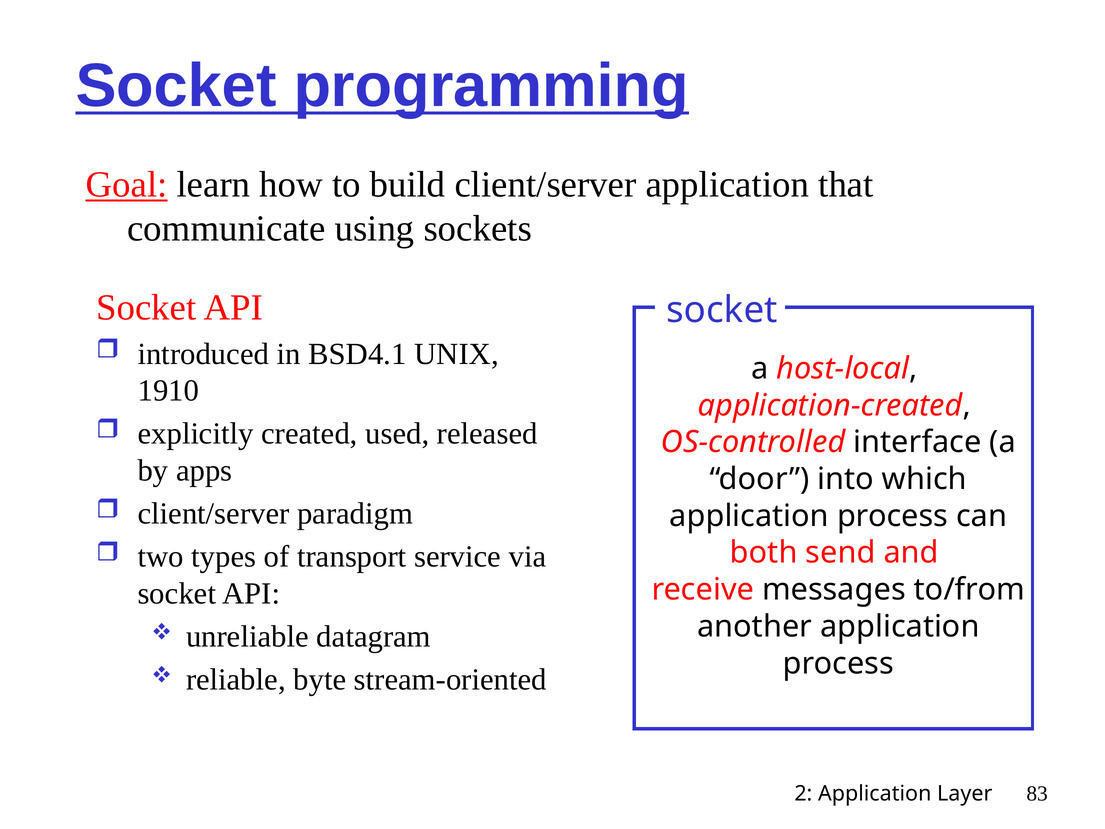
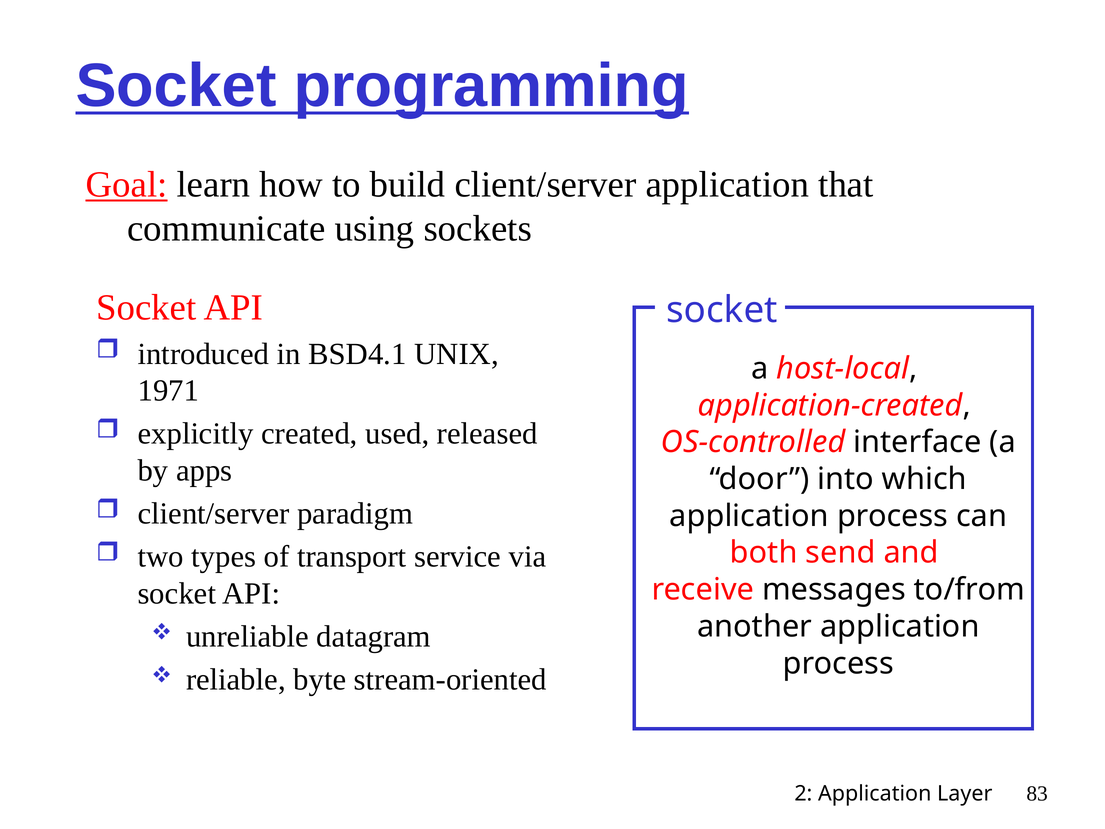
1910: 1910 -> 1971
